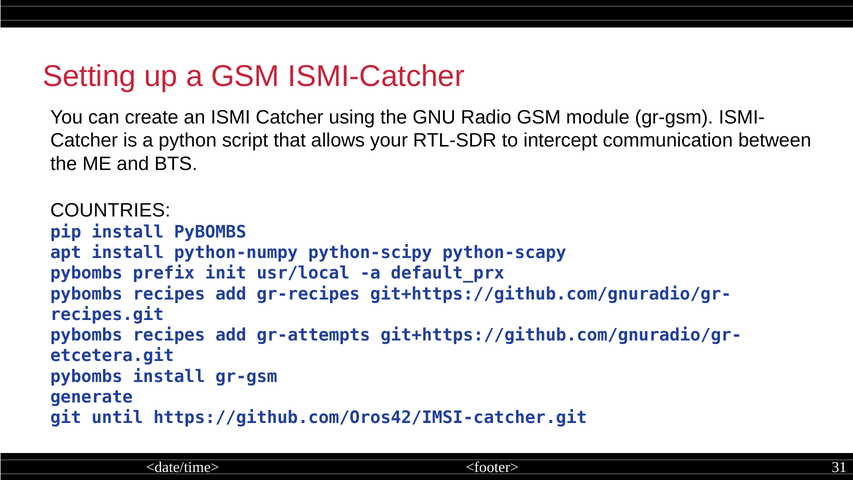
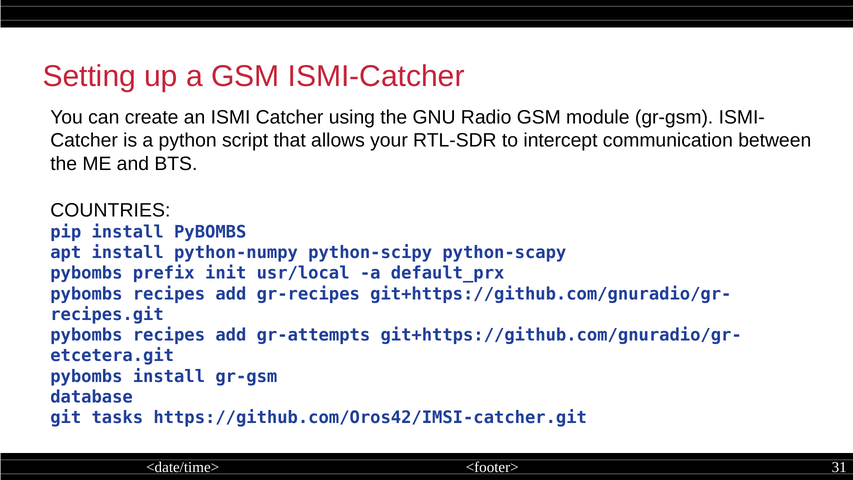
generate: generate -> database
until: until -> tasks
